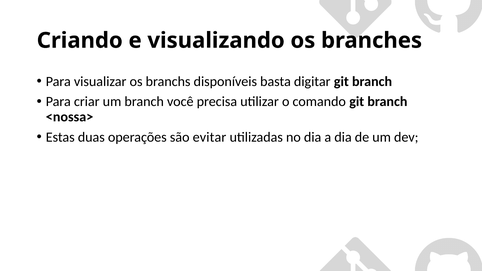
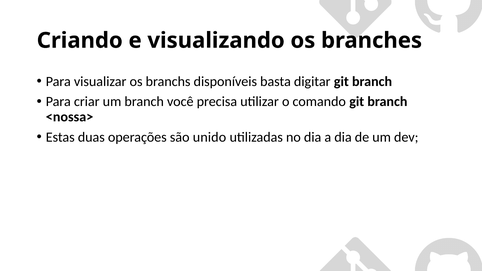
evitar: evitar -> unido
